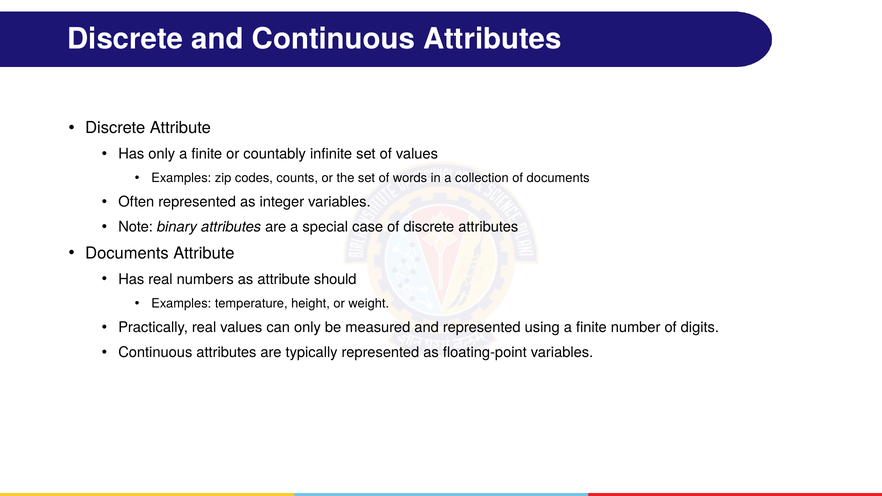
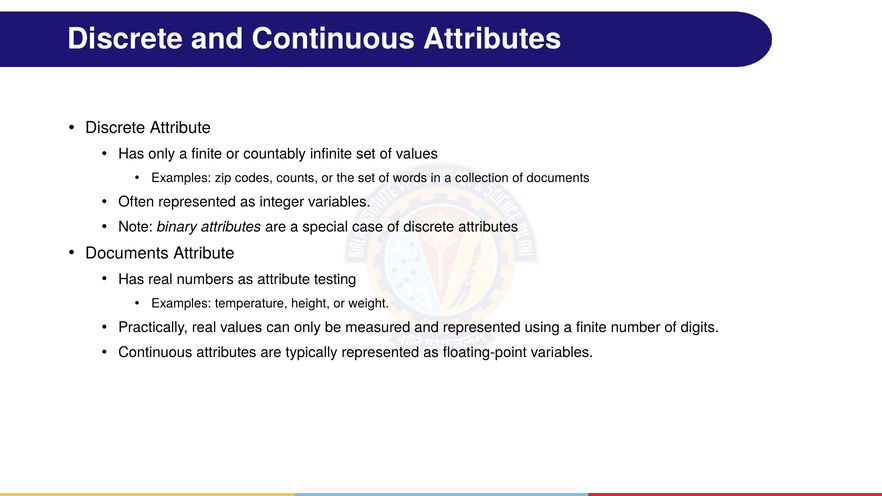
should: should -> testing
